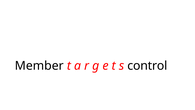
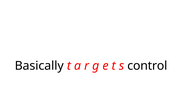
Member: Member -> Basically
